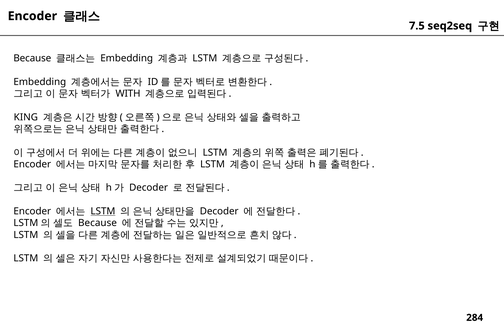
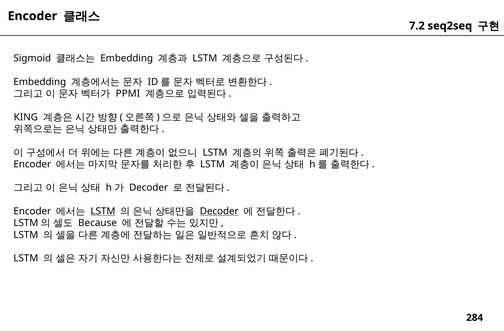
7.5: 7.5 -> 7.2
Because at (32, 58): Because -> Sigmoid
WITH: WITH -> PPMI
Decoder at (219, 211) underline: none -> present
